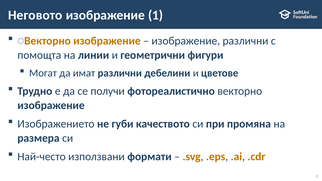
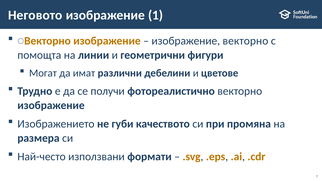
изображение различни: различни -> векторно
